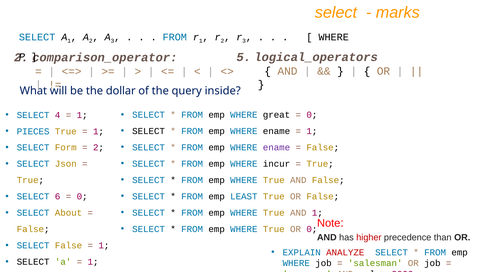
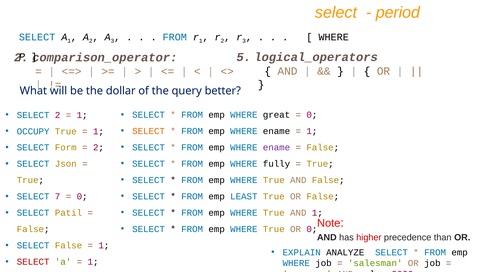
marks: marks -> period
inside: inside -> better
SELECT 4: 4 -> 2
SELECT at (149, 131) colour: black -> orange
PIECES: PIECES -> OCCUPY
incur: incur -> fully
6: 6 -> 7
About: About -> Patil
ANALYZE colour: red -> black
SELECT at (33, 262) colour: black -> red
